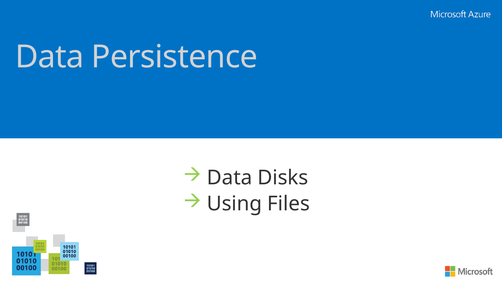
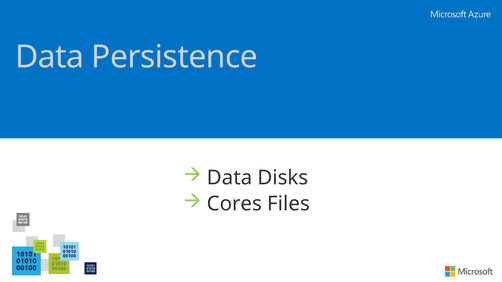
Using: Using -> Cores
